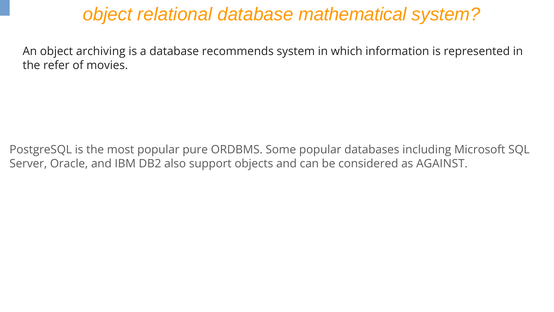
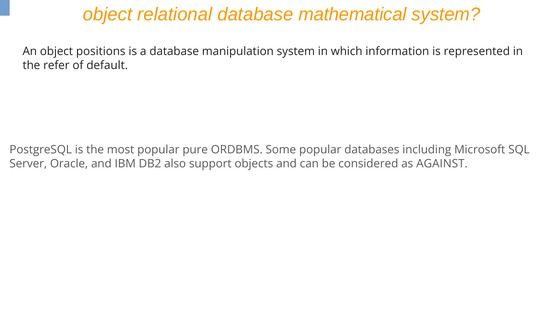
archiving: archiving -> positions
recommends: recommends -> manipulation
movies: movies -> default
